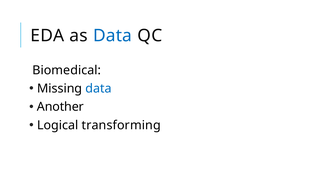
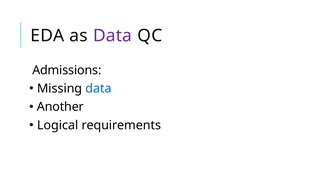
Data at (112, 36) colour: blue -> purple
Biomedical: Biomedical -> Admissions
transforming: transforming -> requirements
